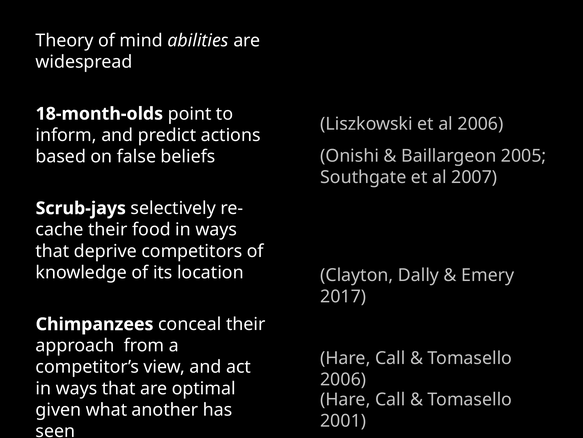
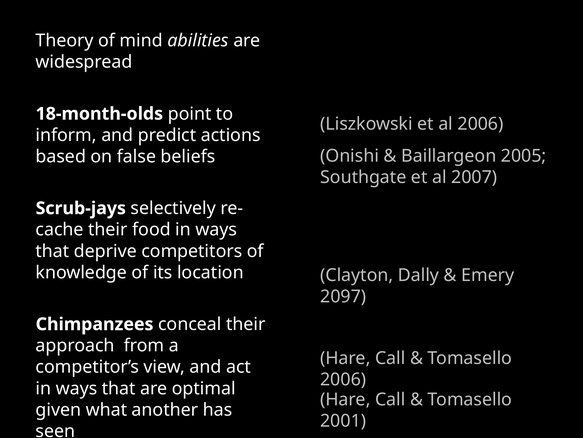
2017: 2017 -> 2097
